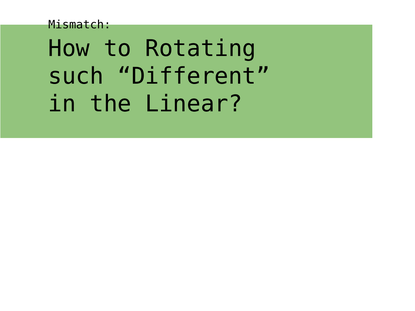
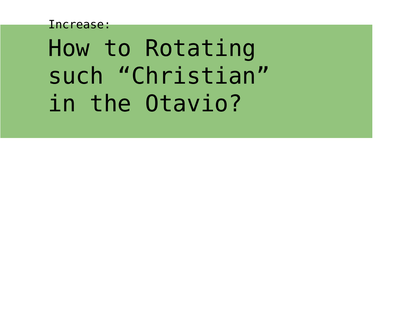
Mismatch: Mismatch -> Increase
Different: Different -> Christian
Linear: Linear -> Otavio
